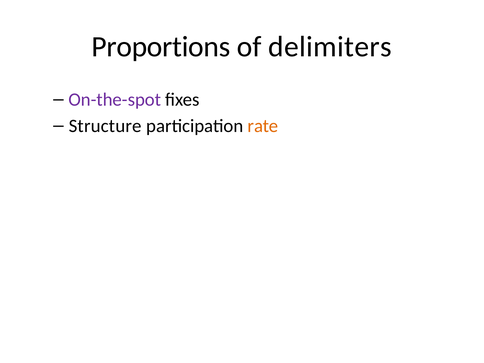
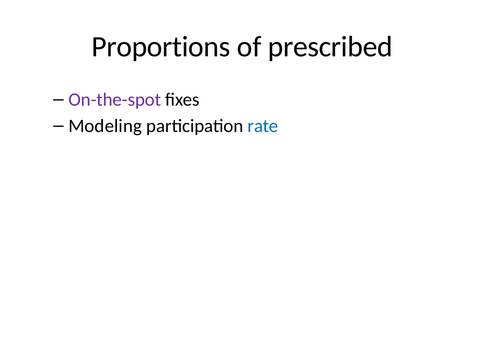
delimiters: delimiters -> prescribed
Structure: Structure -> Modeling
rate colour: orange -> blue
